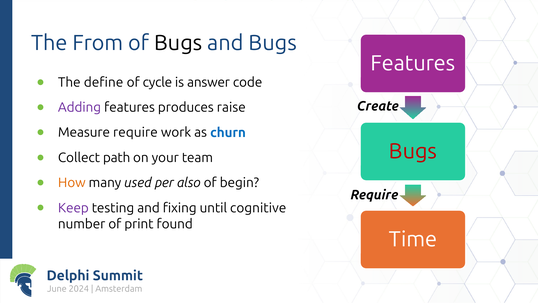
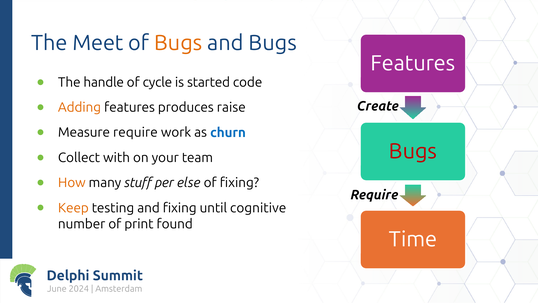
From: From -> Meet
Bugs at (178, 43) colour: black -> orange
define: define -> handle
answer: answer -> started
Adding colour: purple -> orange
path: path -> with
used: used -> stuff
also: also -> else
of begin: begin -> fixing
Keep colour: purple -> orange
